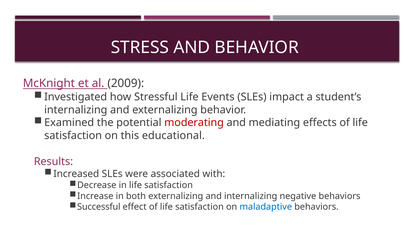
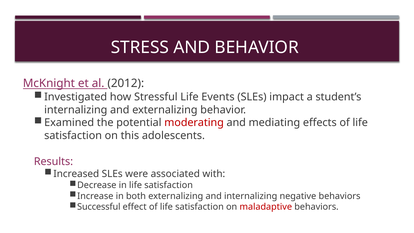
2009: 2009 -> 2012
educational: educational -> adolescents
maladaptive colour: blue -> red
